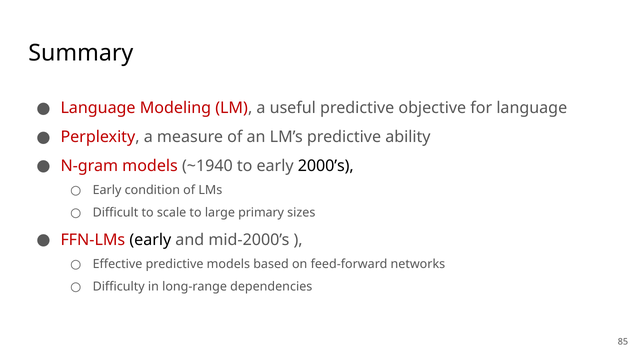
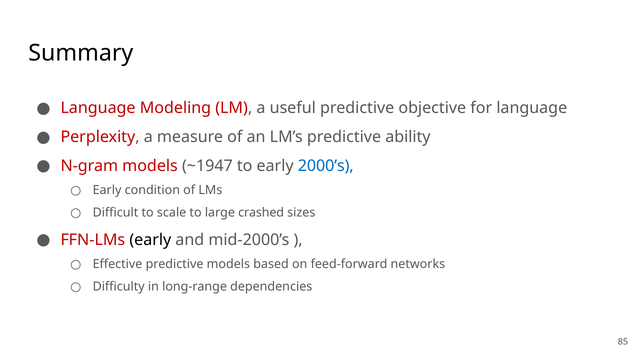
~1940: ~1940 -> ~1947
2000’s colour: black -> blue
primary: primary -> crashed
